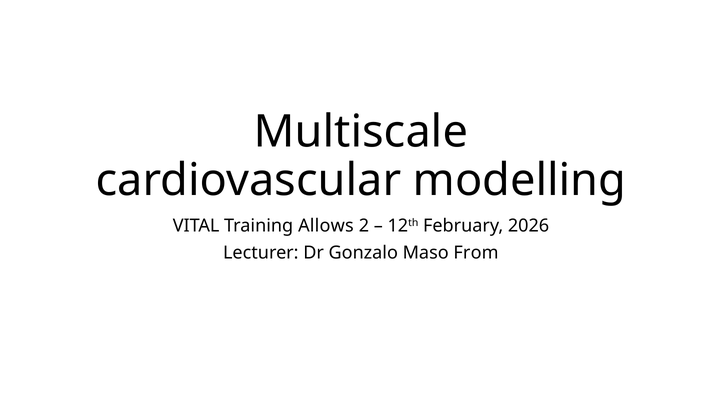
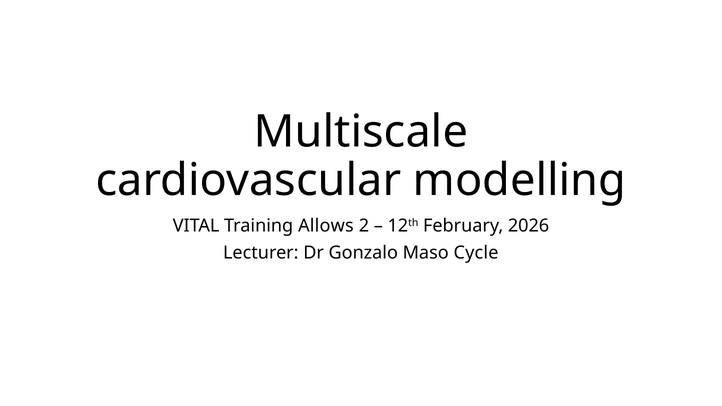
From: From -> Cycle
